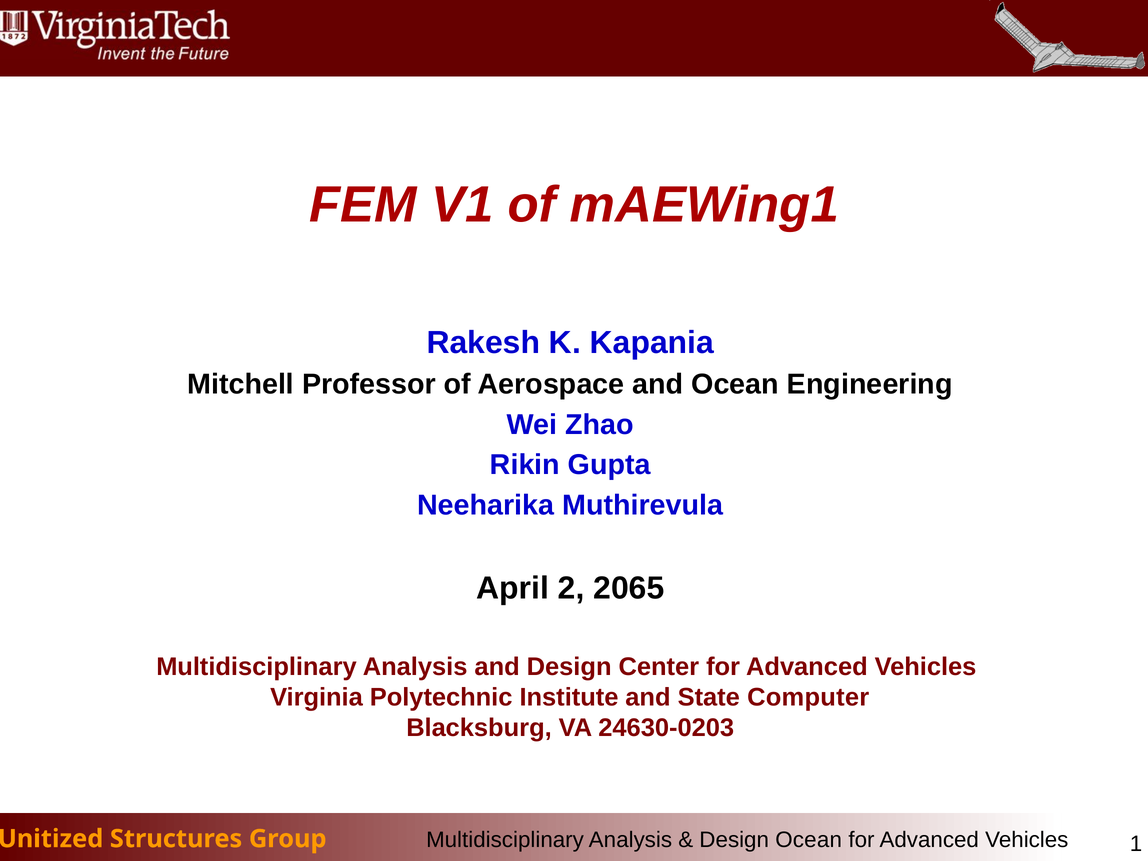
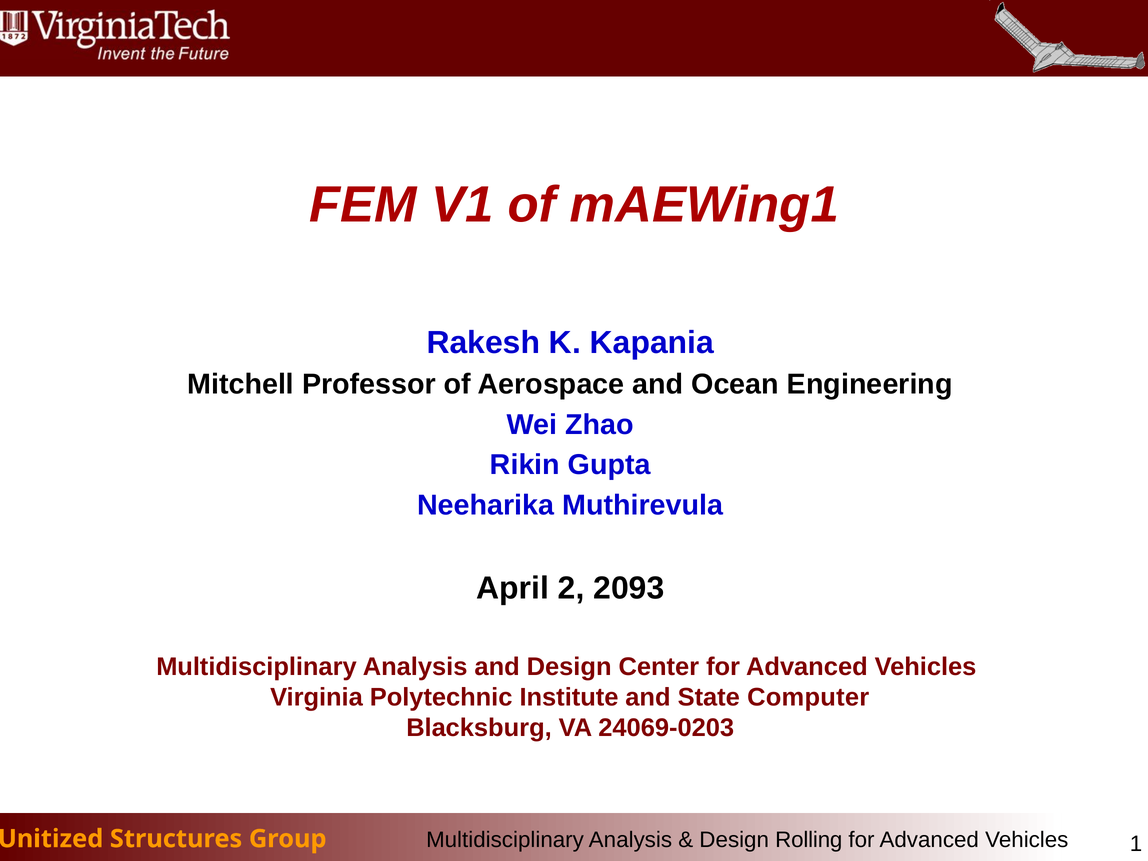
2065: 2065 -> 2093
24630-0203: 24630-0203 -> 24069-0203
Design Ocean: Ocean -> Rolling
